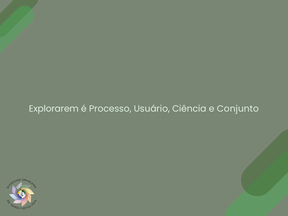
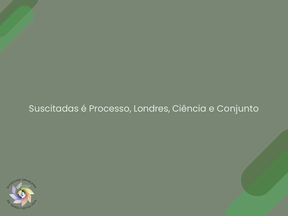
Explorarem: Explorarem -> Suscitadas
Usuário: Usuário -> Londres
